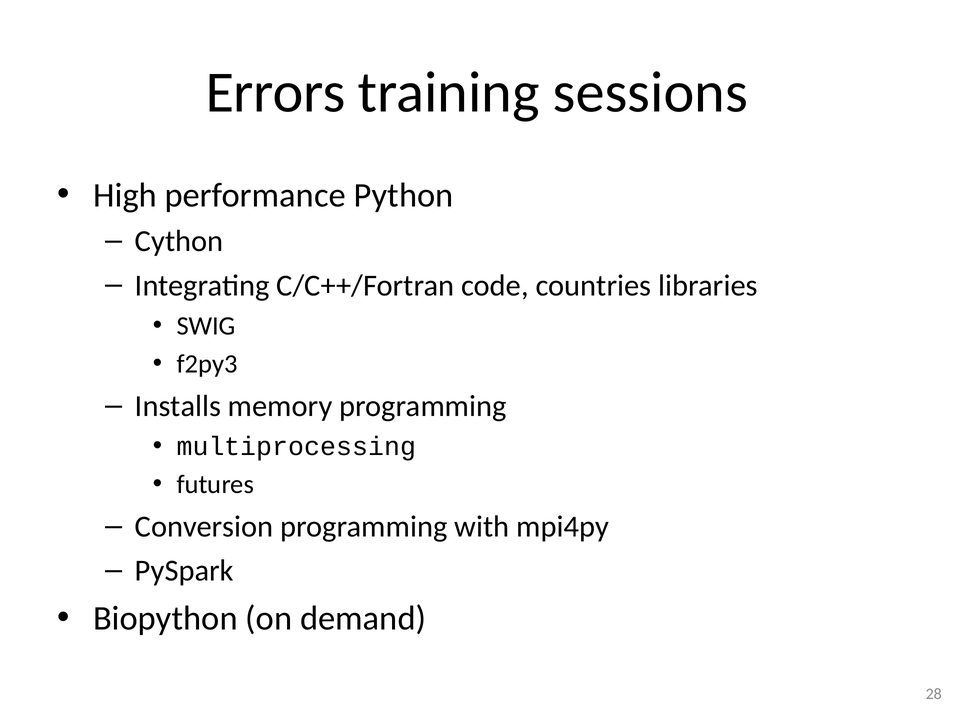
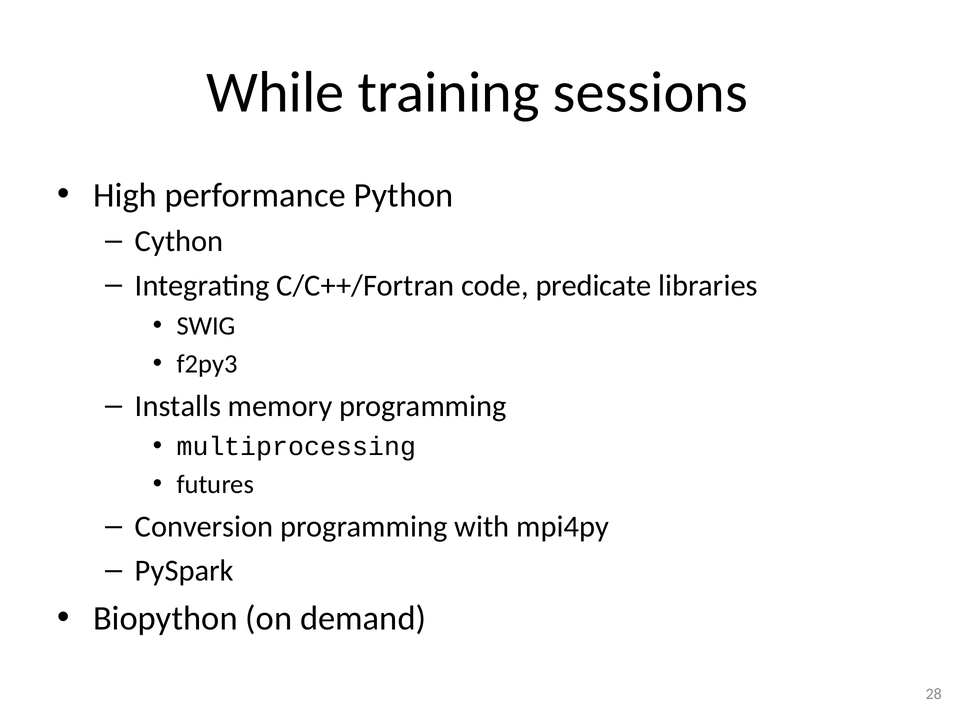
Errors: Errors -> While
countries: countries -> predicate
